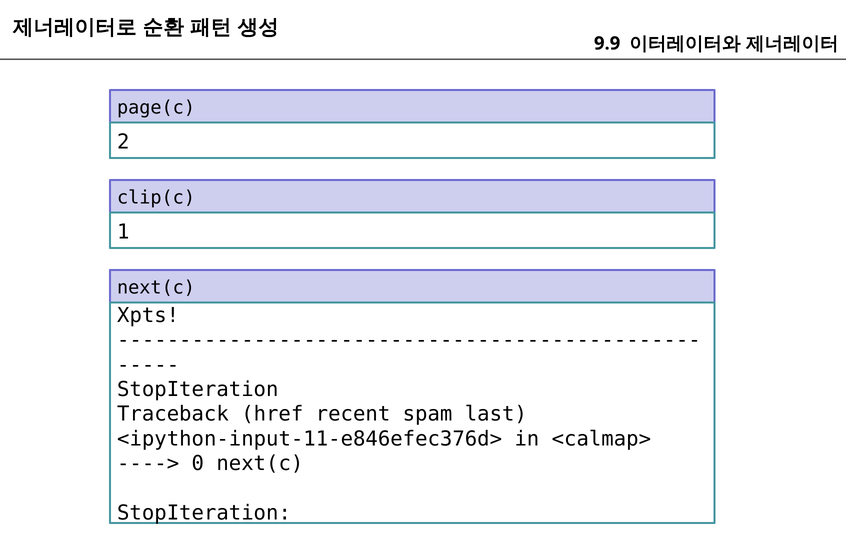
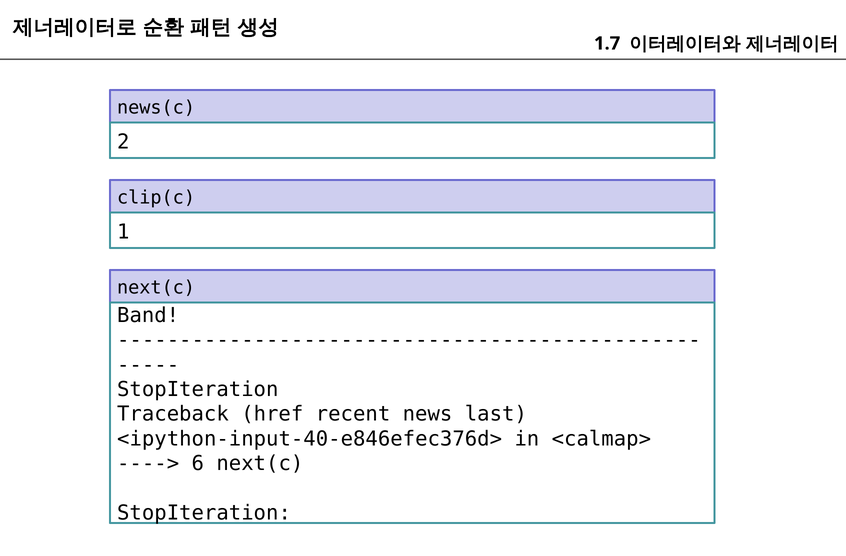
9.9: 9.9 -> 1.7
page(c: page(c -> news(c
Xpts: Xpts -> Band
spam: spam -> news
<ipython-input-11-e846efec376d>: <ipython-input-11-e846efec376d> -> <ipython-input-40-e846efec376d>
0: 0 -> 6
